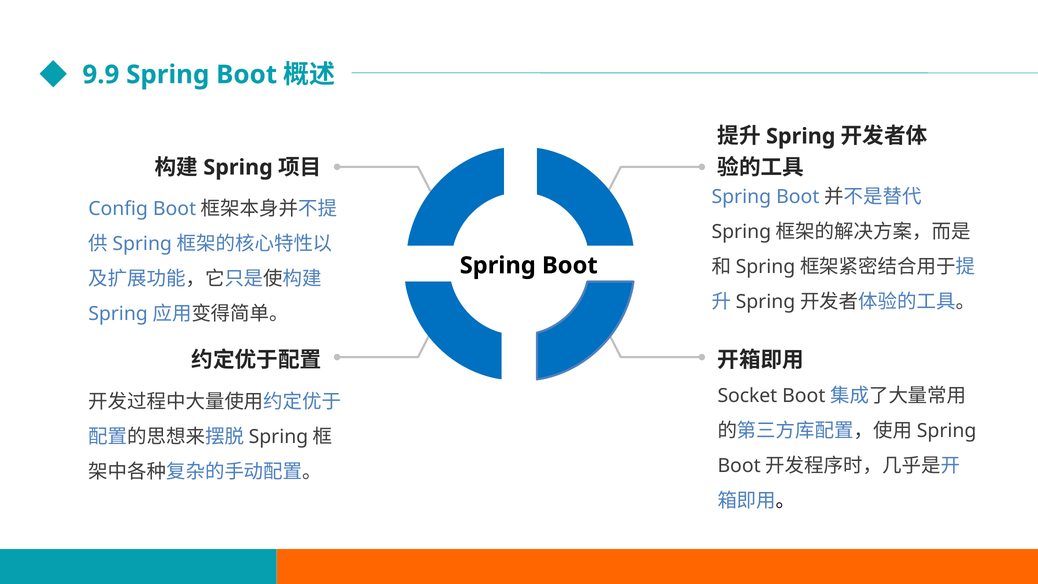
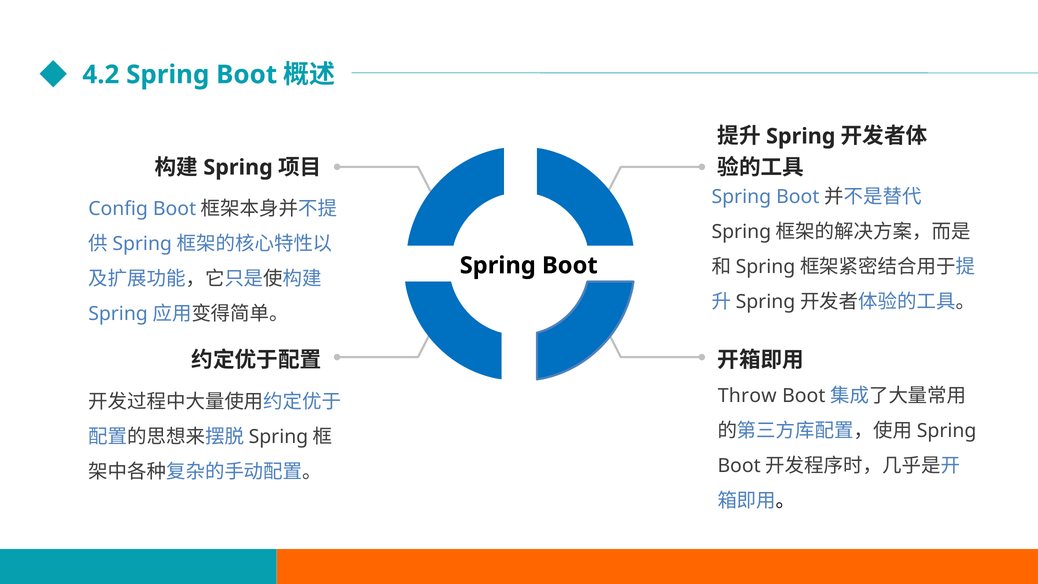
9.9: 9.9 -> 4.2
Socket: Socket -> Throw
